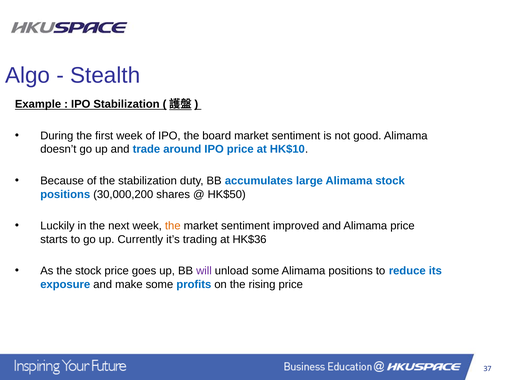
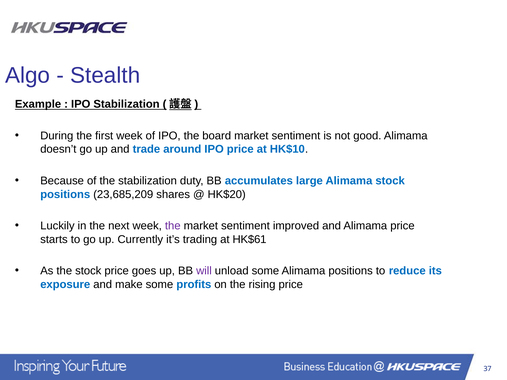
30,000,200: 30,000,200 -> 23,685,209
HK$50: HK$50 -> HK$20
the at (173, 226) colour: orange -> purple
HK$36: HK$36 -> HK$61
